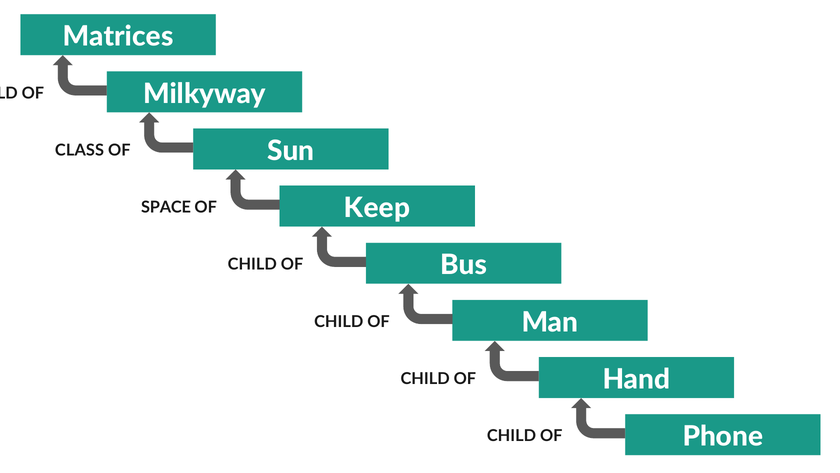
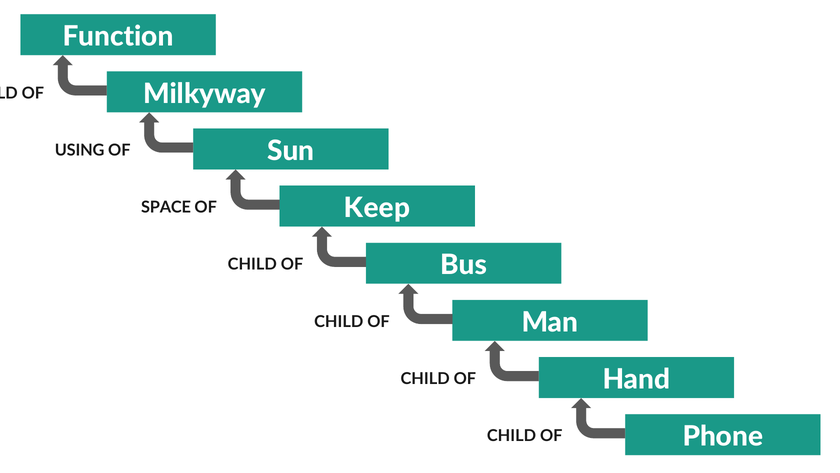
Matrices: Matrices -> Function
CLASS: CLASS -> USING
